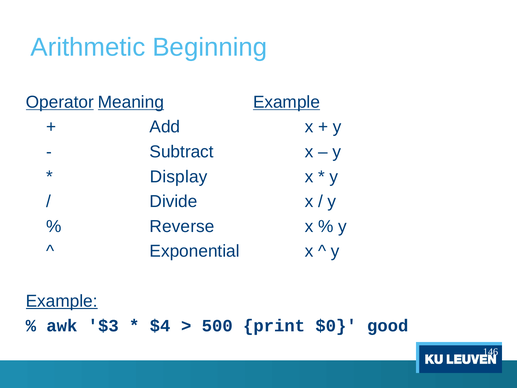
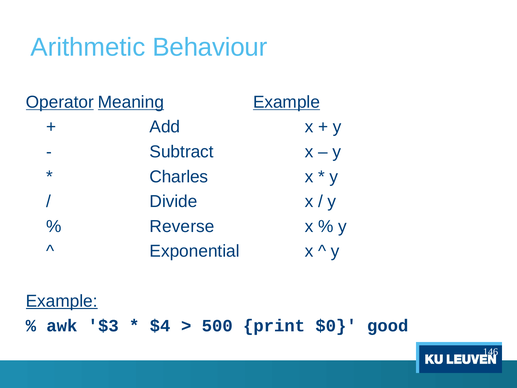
Beginning: Beginning -> Behaviour
Display: Display -> Charles
